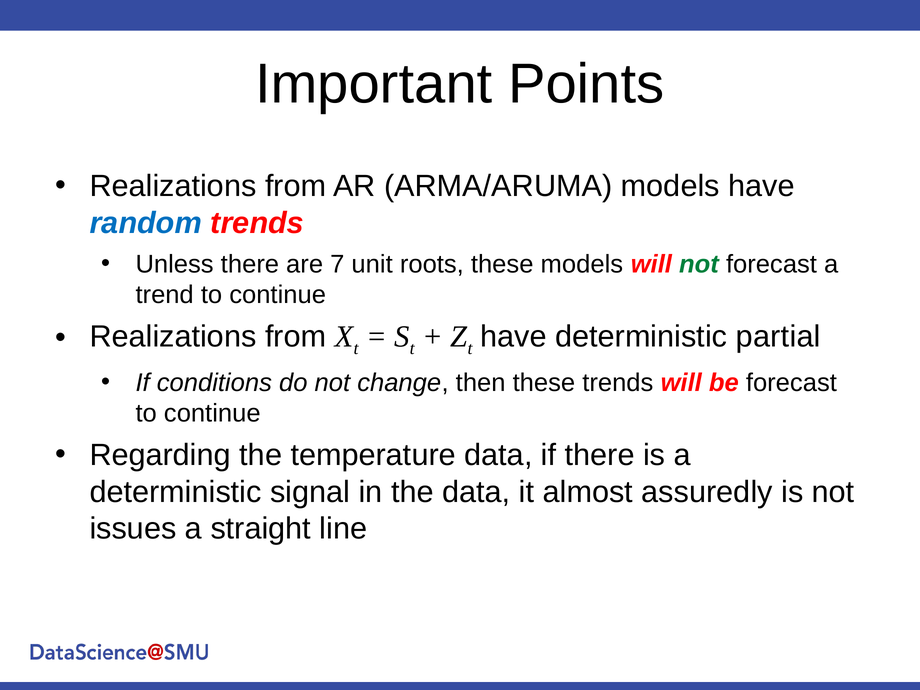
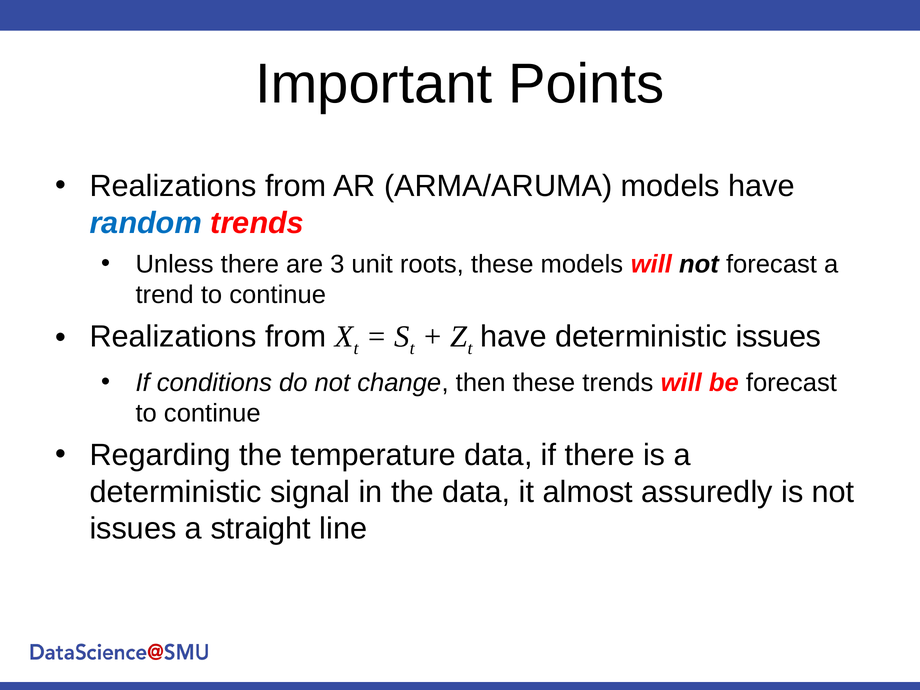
7: 7 -> 3
not at (699, 264) colour: green -> black
deterministic partial: partial -> issues
